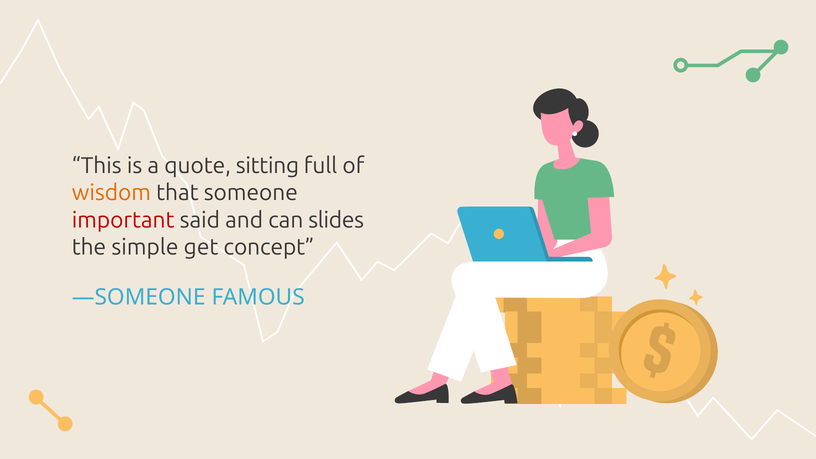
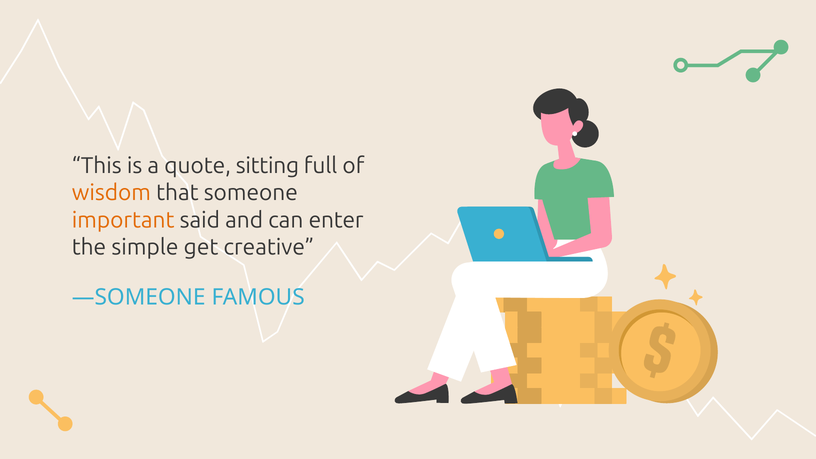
important colour: red -> orange
slides: slides -> enter
concept: concept -> creative
